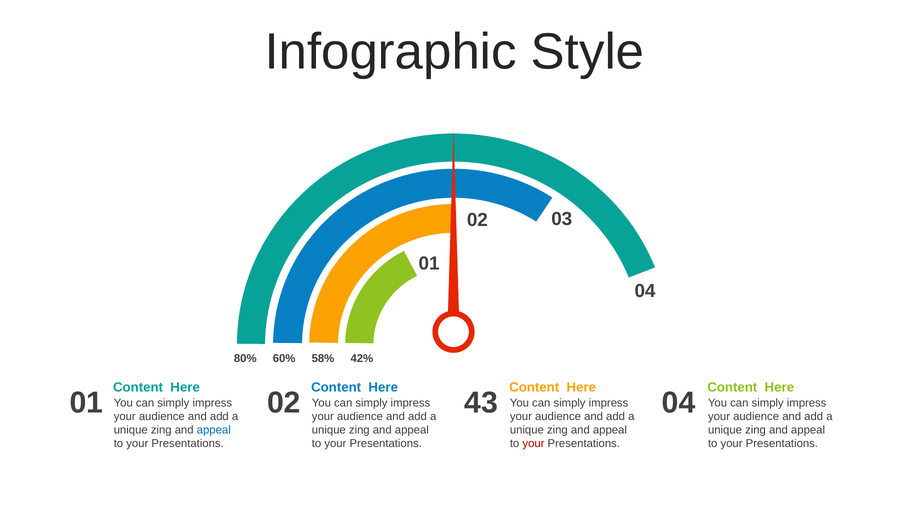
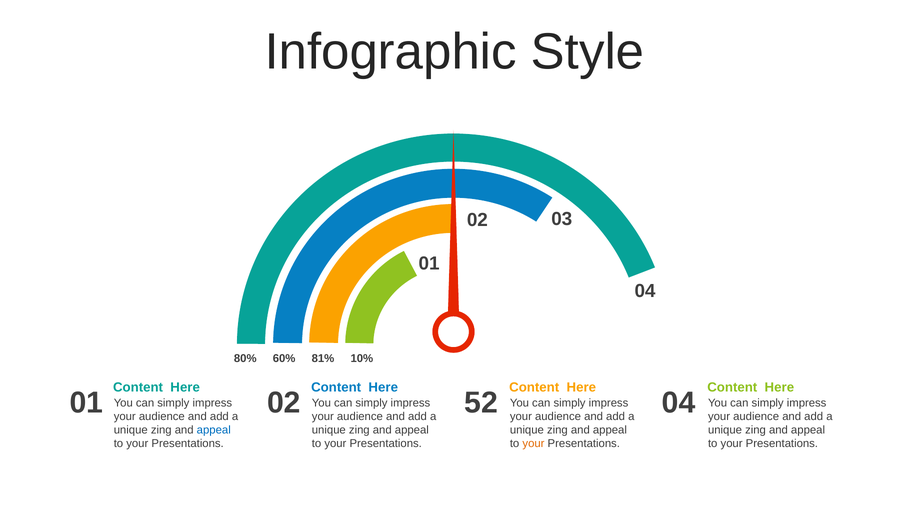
58%: 58% -> 81%
42%: 42% -> 10%
43: 43 -> 52
your at (533, 444) colour: red -> orange
